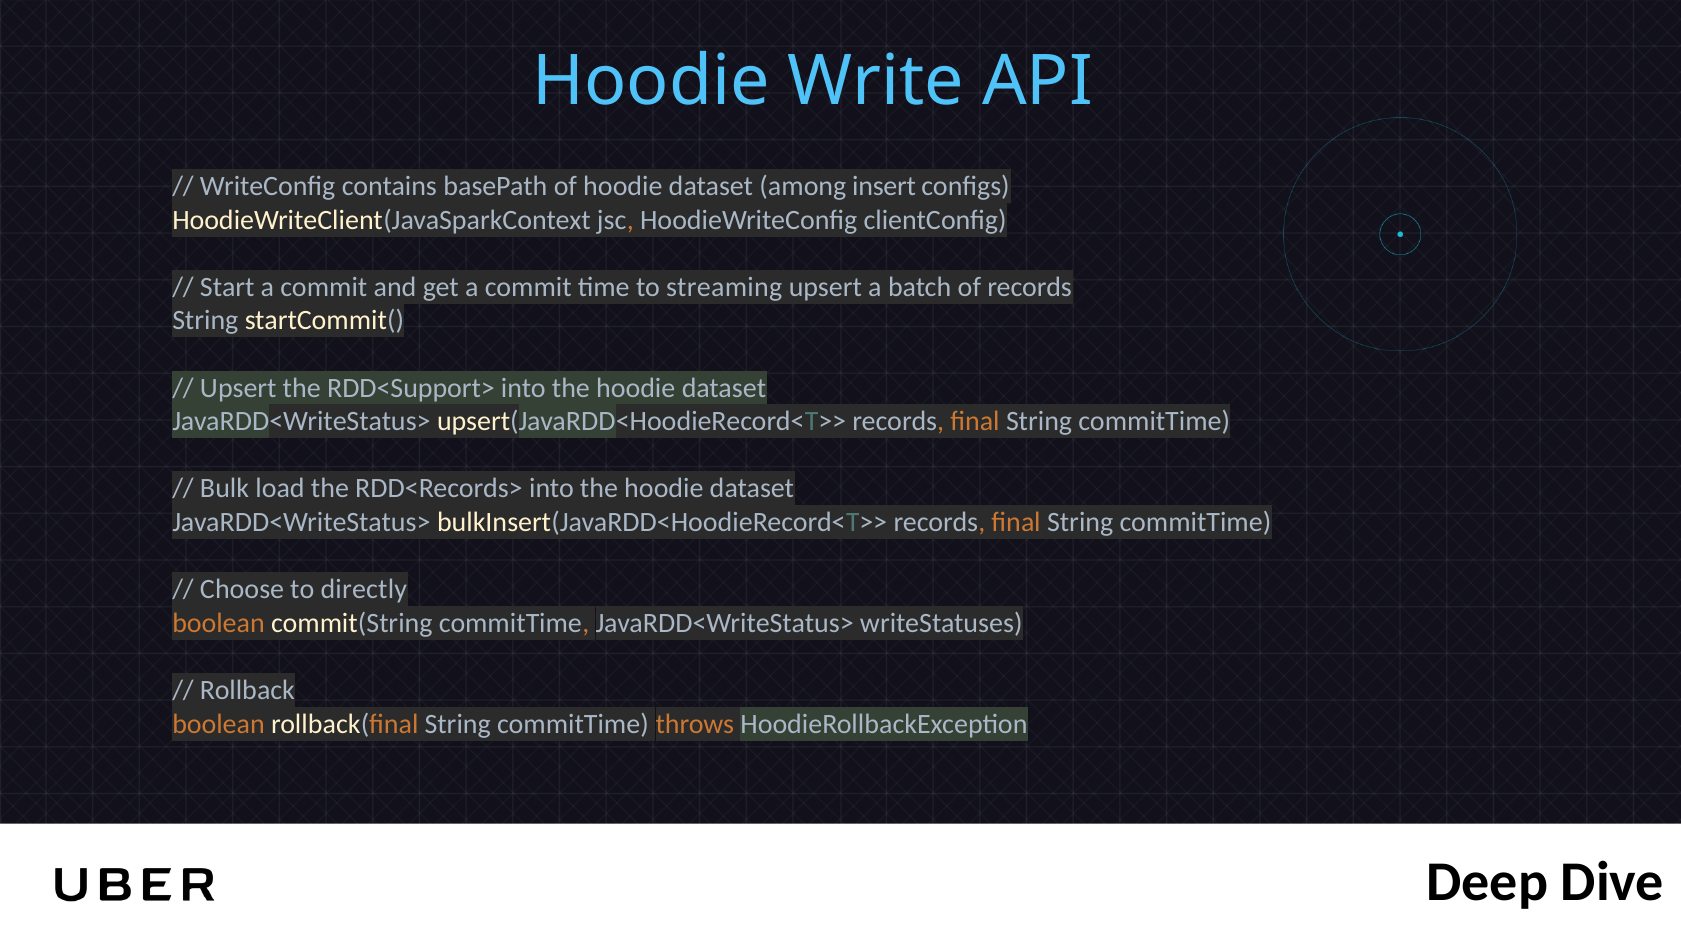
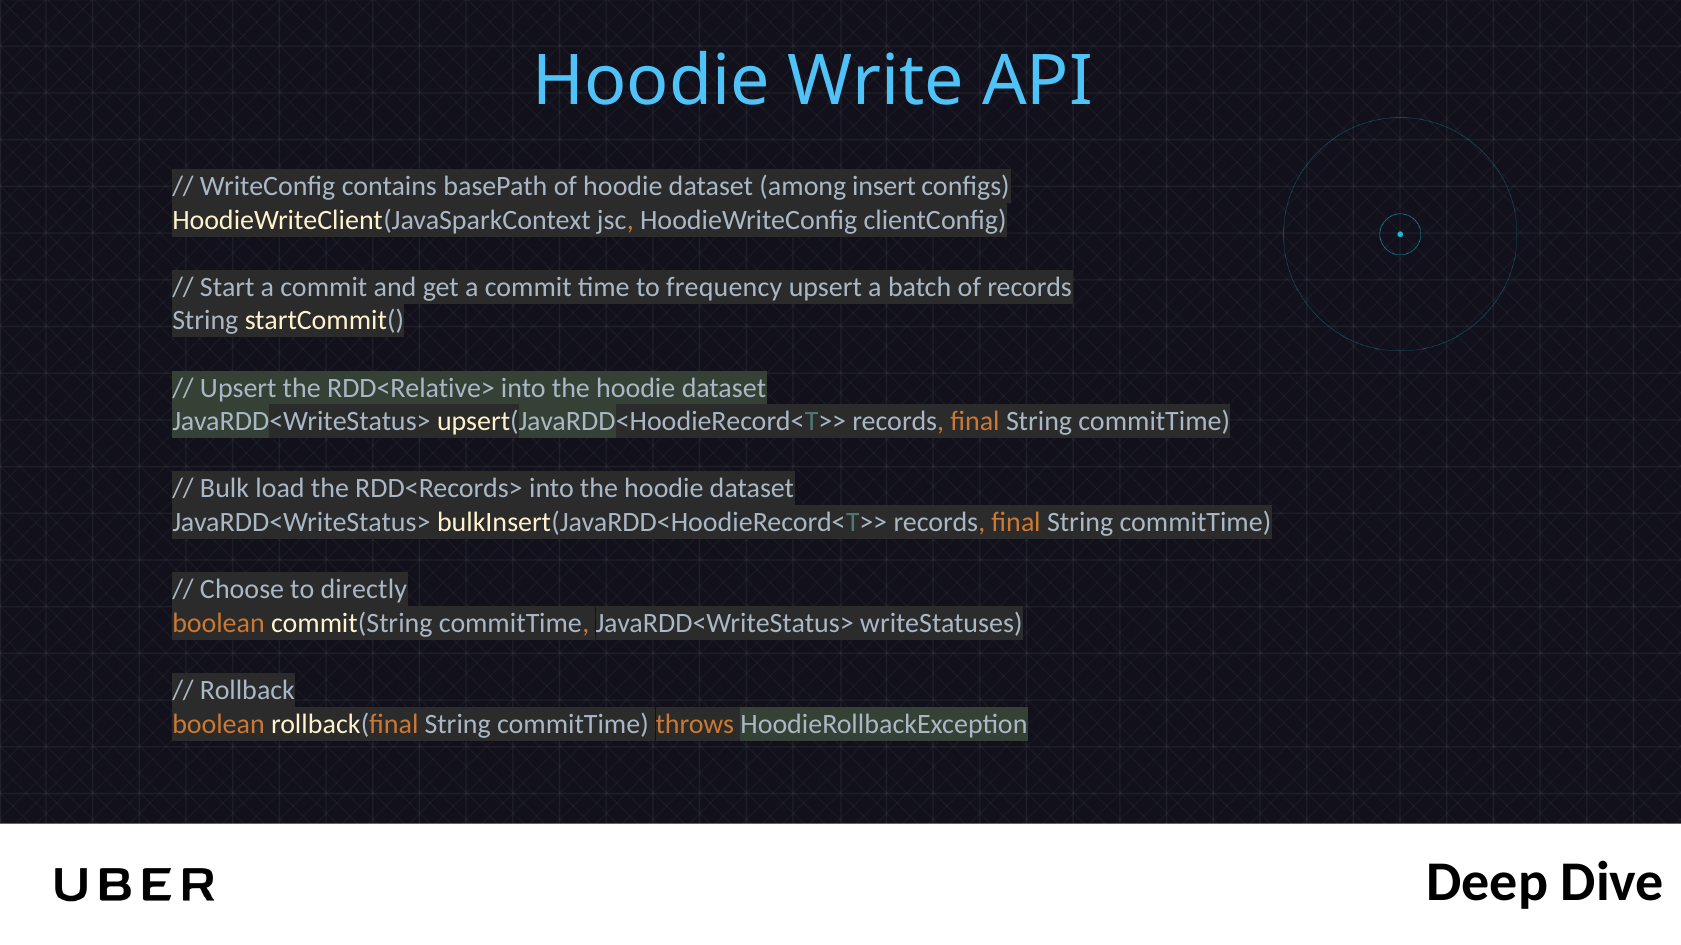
streaming: streaming -> frequency
RDD<Support>: RDD<Support> -> RDD<Relative>
